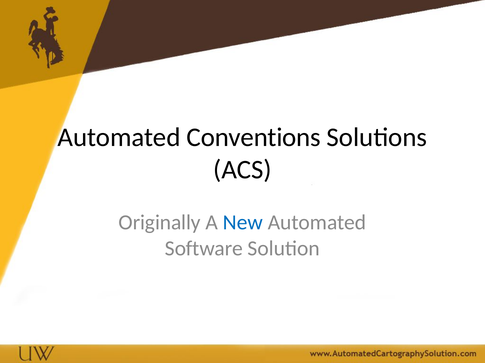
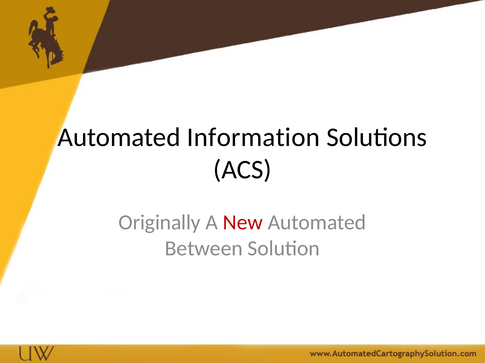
Conventions: Conventions -> Information
New colour: blue -> red
Software: Software -> Between
